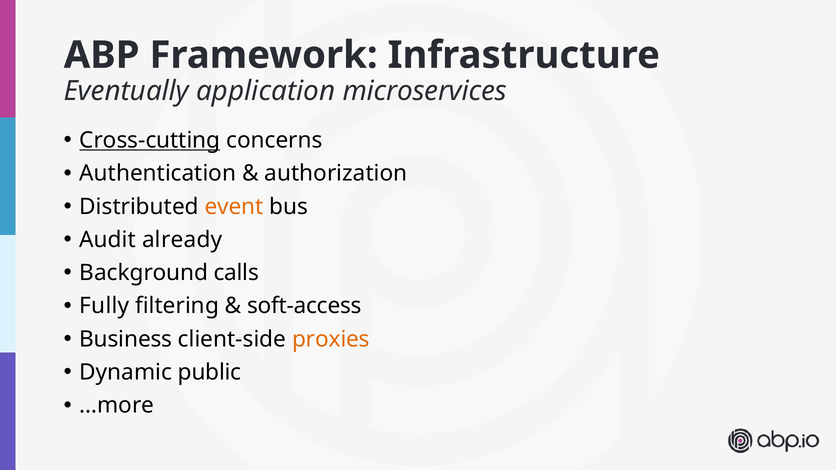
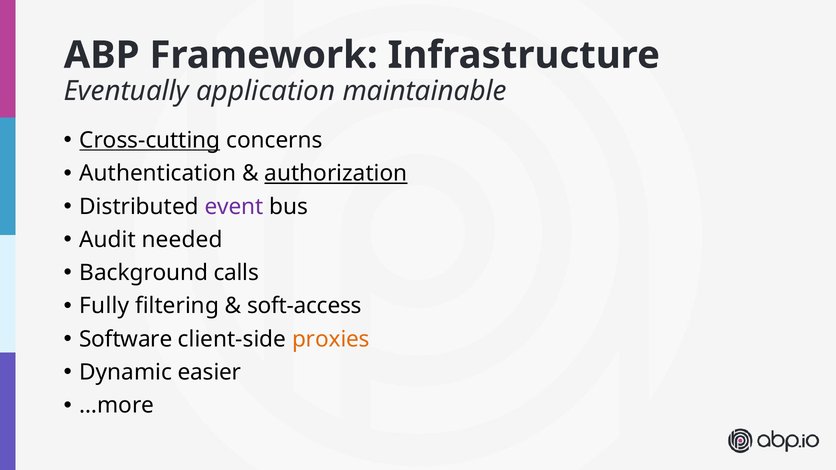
microservices: microservices -> maintainable
authorization underline: none -> present
event colour: orange -> purple
already: already -> needed
Business: Business -> Software
public: public -> easier
